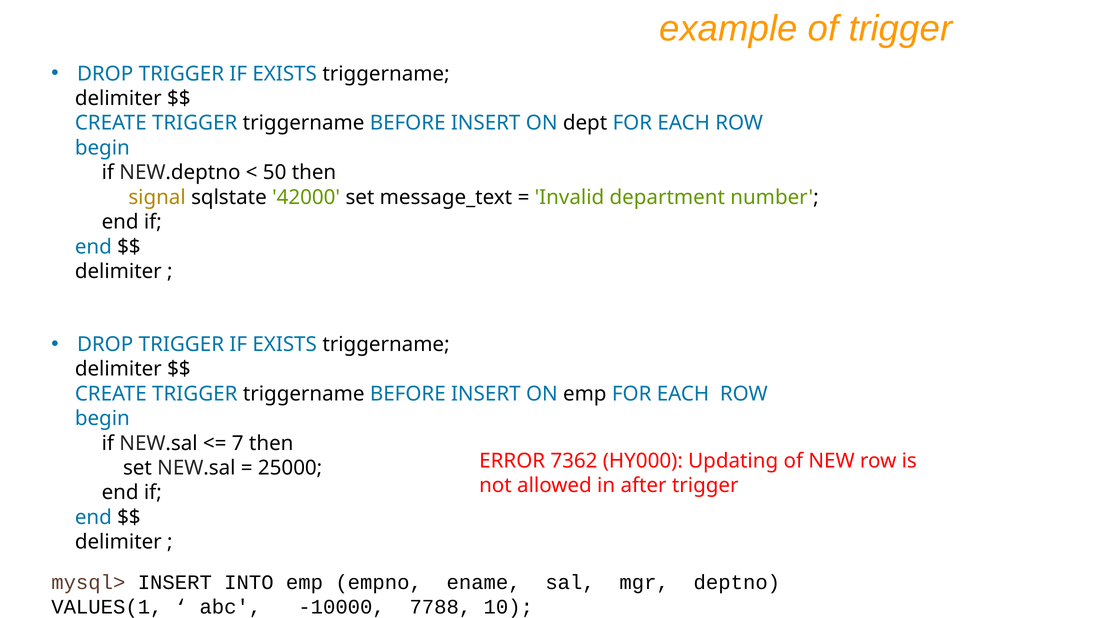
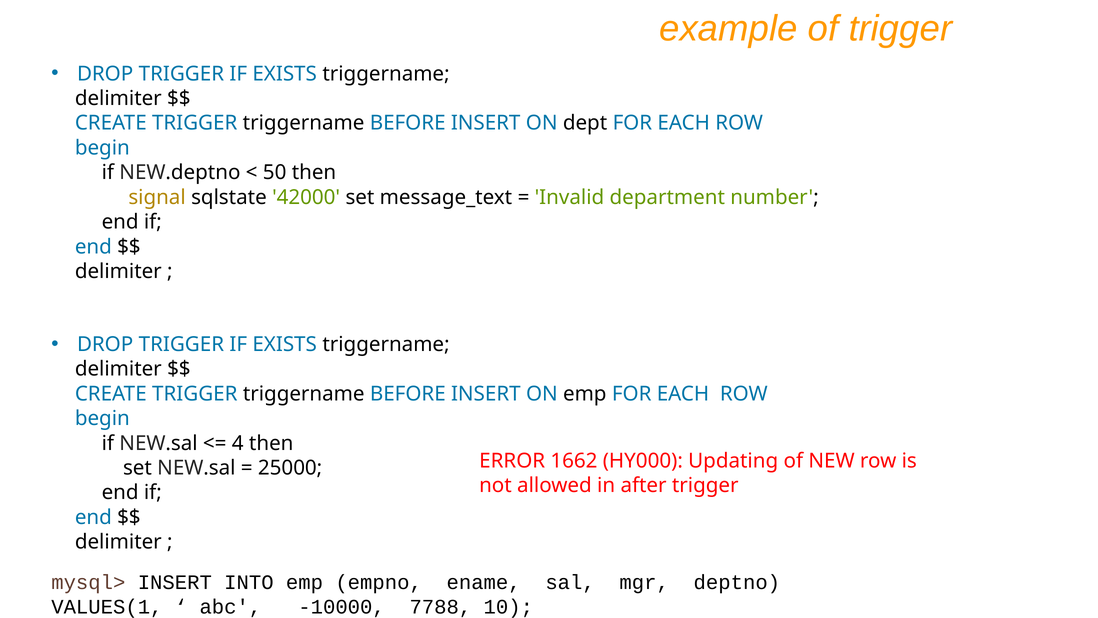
7: 7 -> 4
7362: 7362 -> 1662
